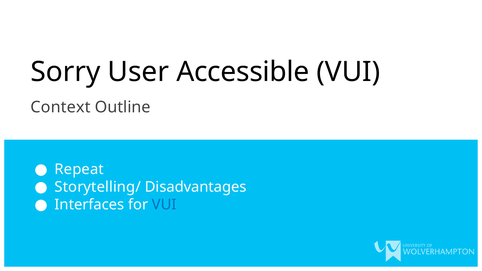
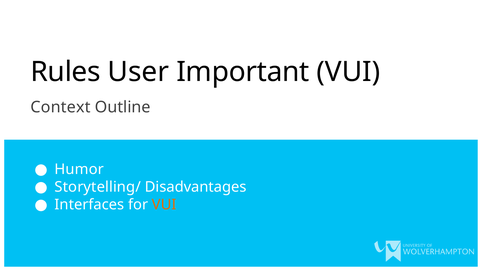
Sorry: Sorry -> Rules
Accessible: Accessible -> Important
Repeat: Repeat -> Humor
VUI at (164, 205) colour: blue -> orange
